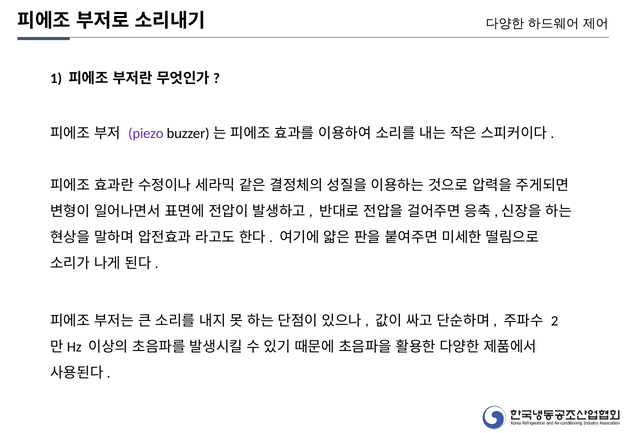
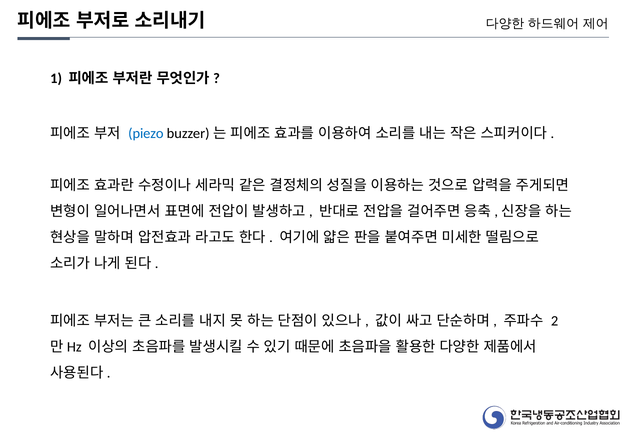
piezo colour: purple -> blue
